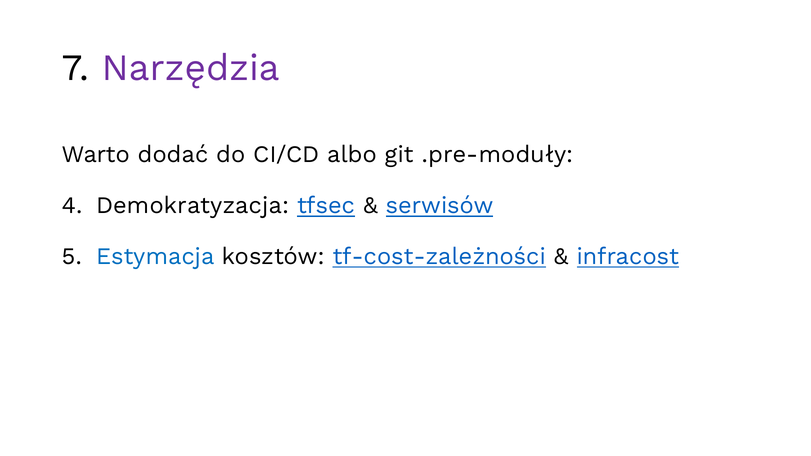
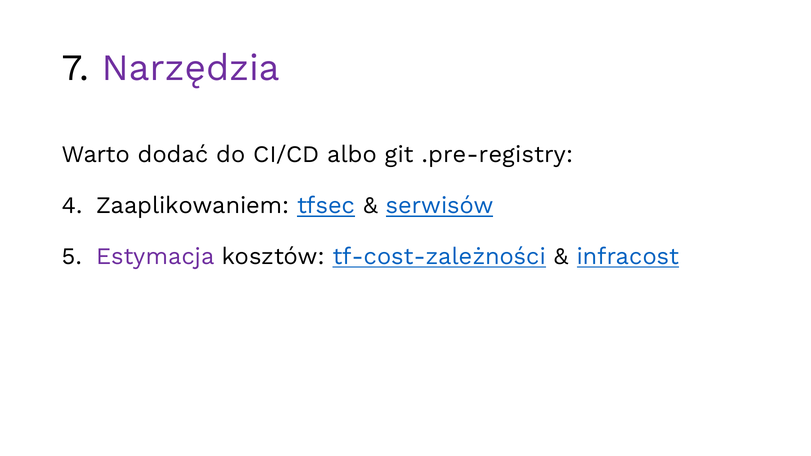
.pre-moduły: .pre-moduły -> .pre-registry
Demokratyzacja: Demokratyzacja -> Zaaplikowaniem
Estymacja colour: blue -> purple
